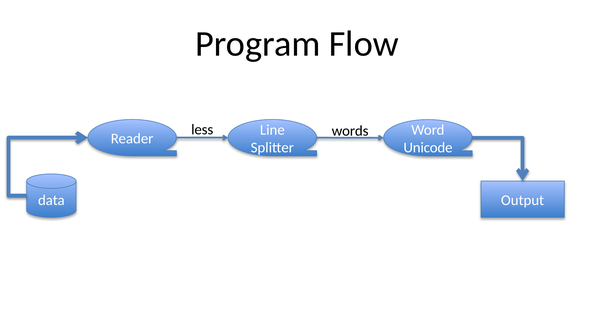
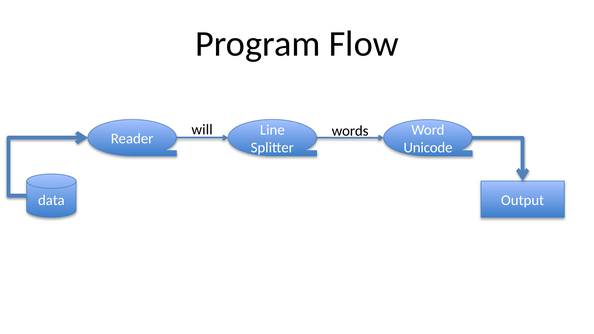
less: less -> will
